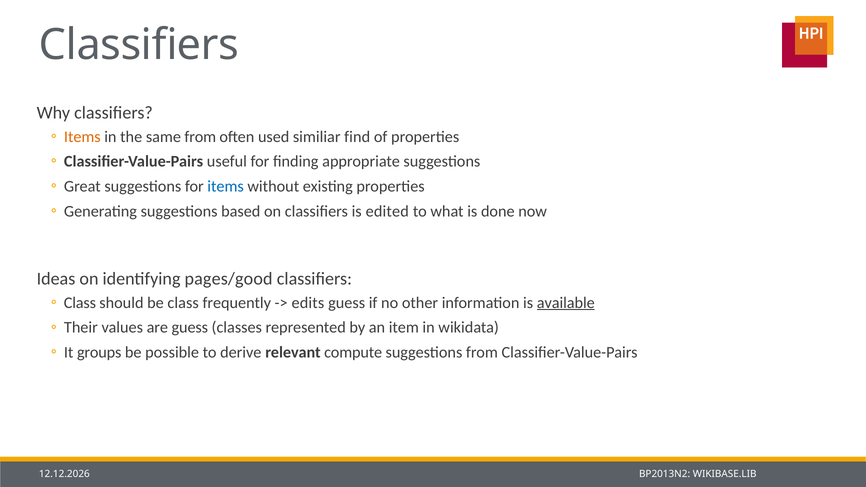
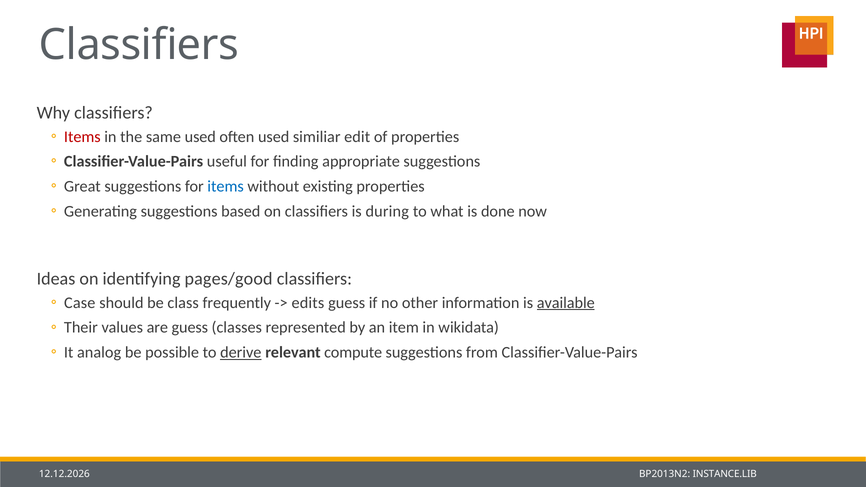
Items at (82, 137) colour: orange -> red
same from: from -> used
find: find -> edit
edited: edited -> during
Class at (80, 303): Class -> Case
groups: groups -> analog
derive underline: none -> present
WIKIBASE.LIB: WIKIBASE.LIB -> INSTANCE.LIB
